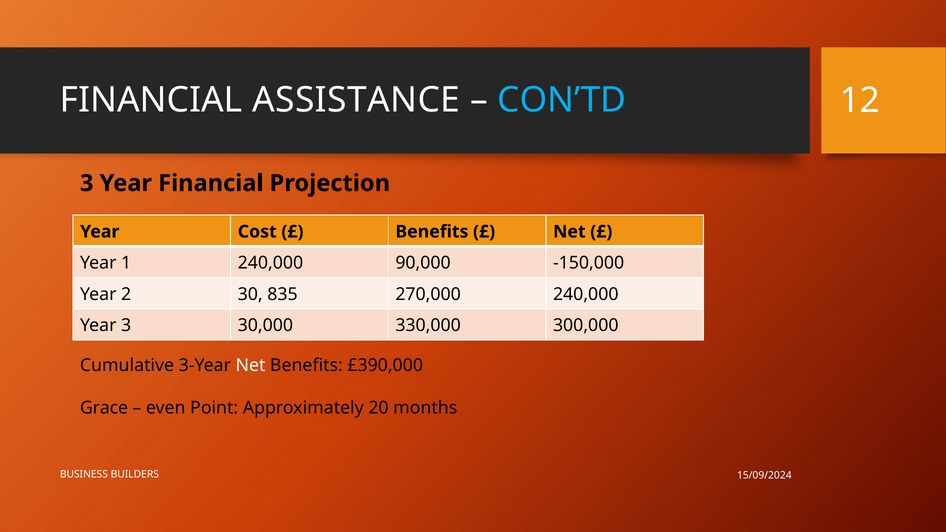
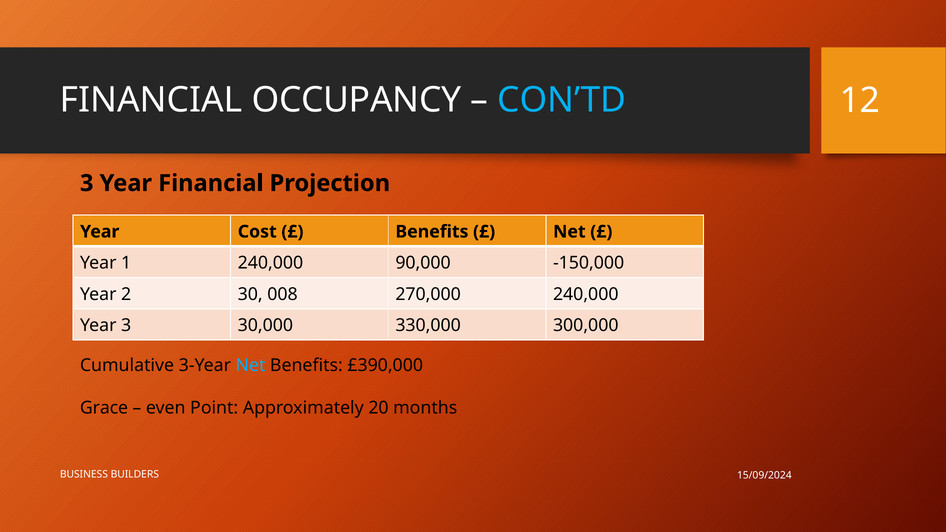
ASSISTANCE: ASSISTANCE -> OCCUPANCY
835: 835 -> 008
Net at (251, 366) colour: white -> light blue
